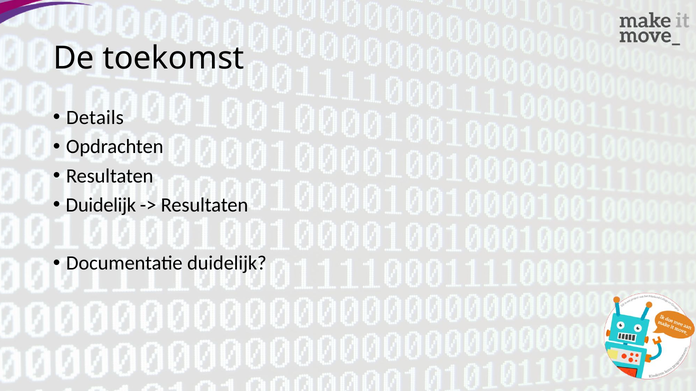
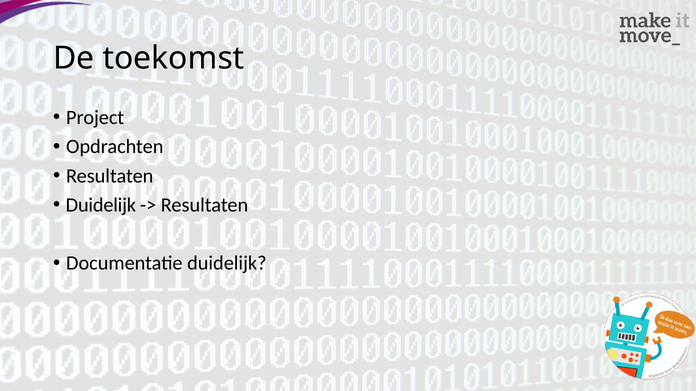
Details: Details -> Project
